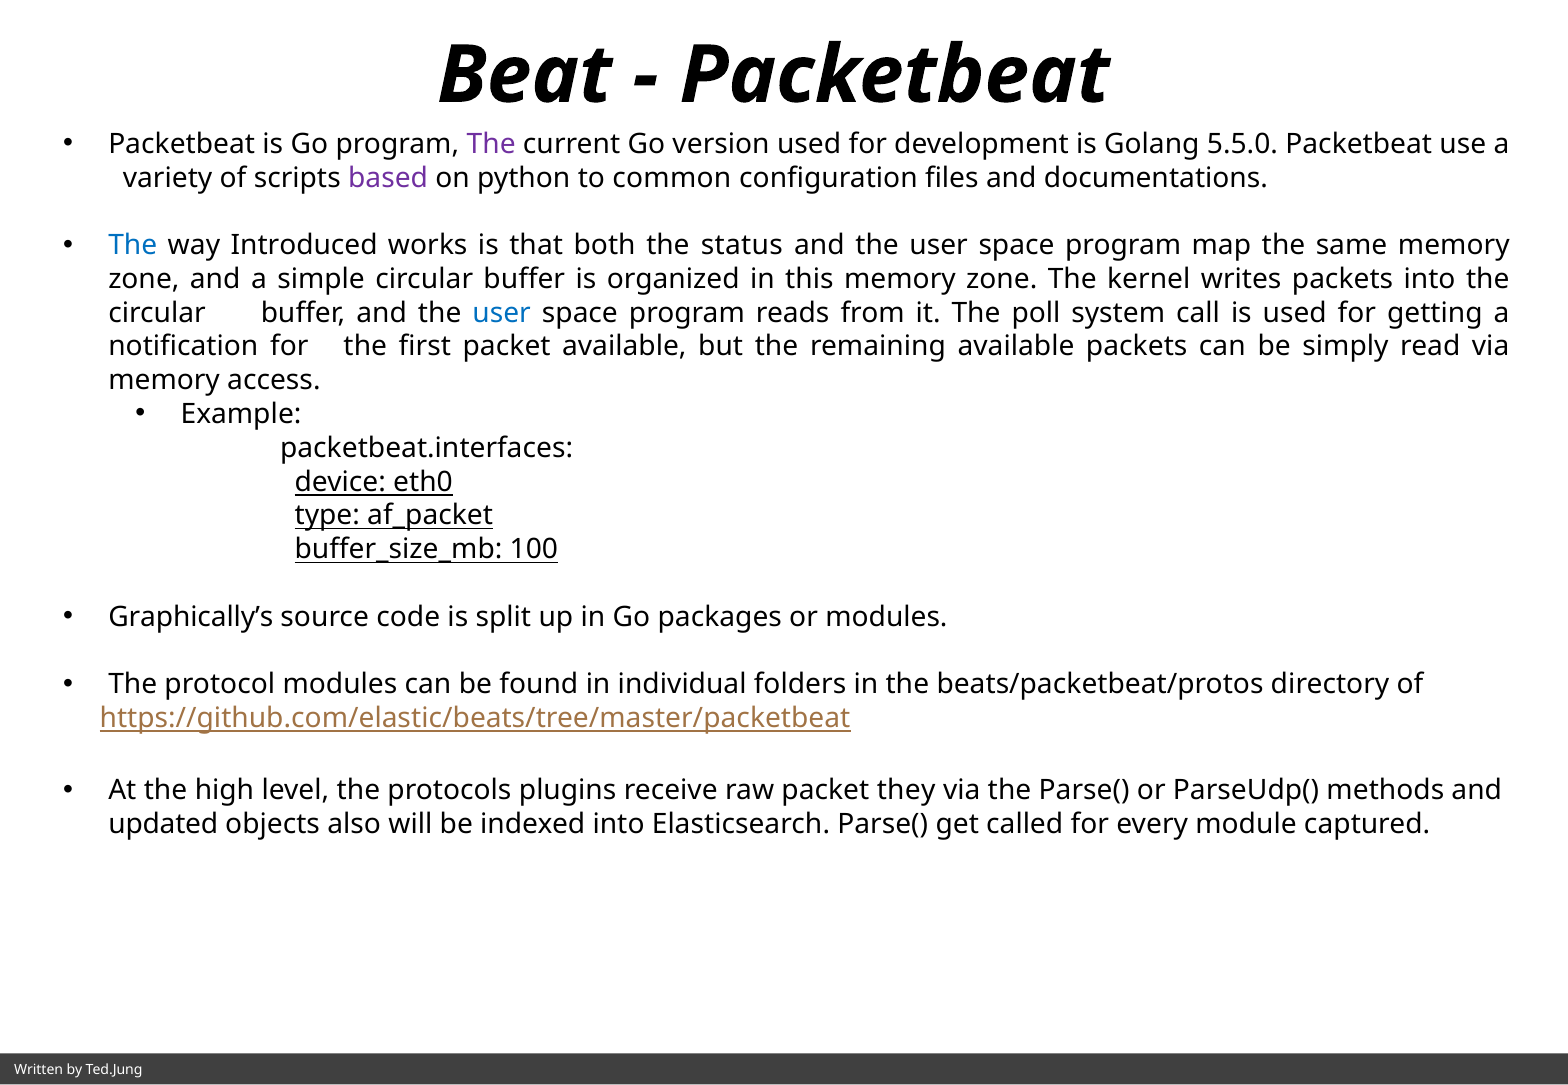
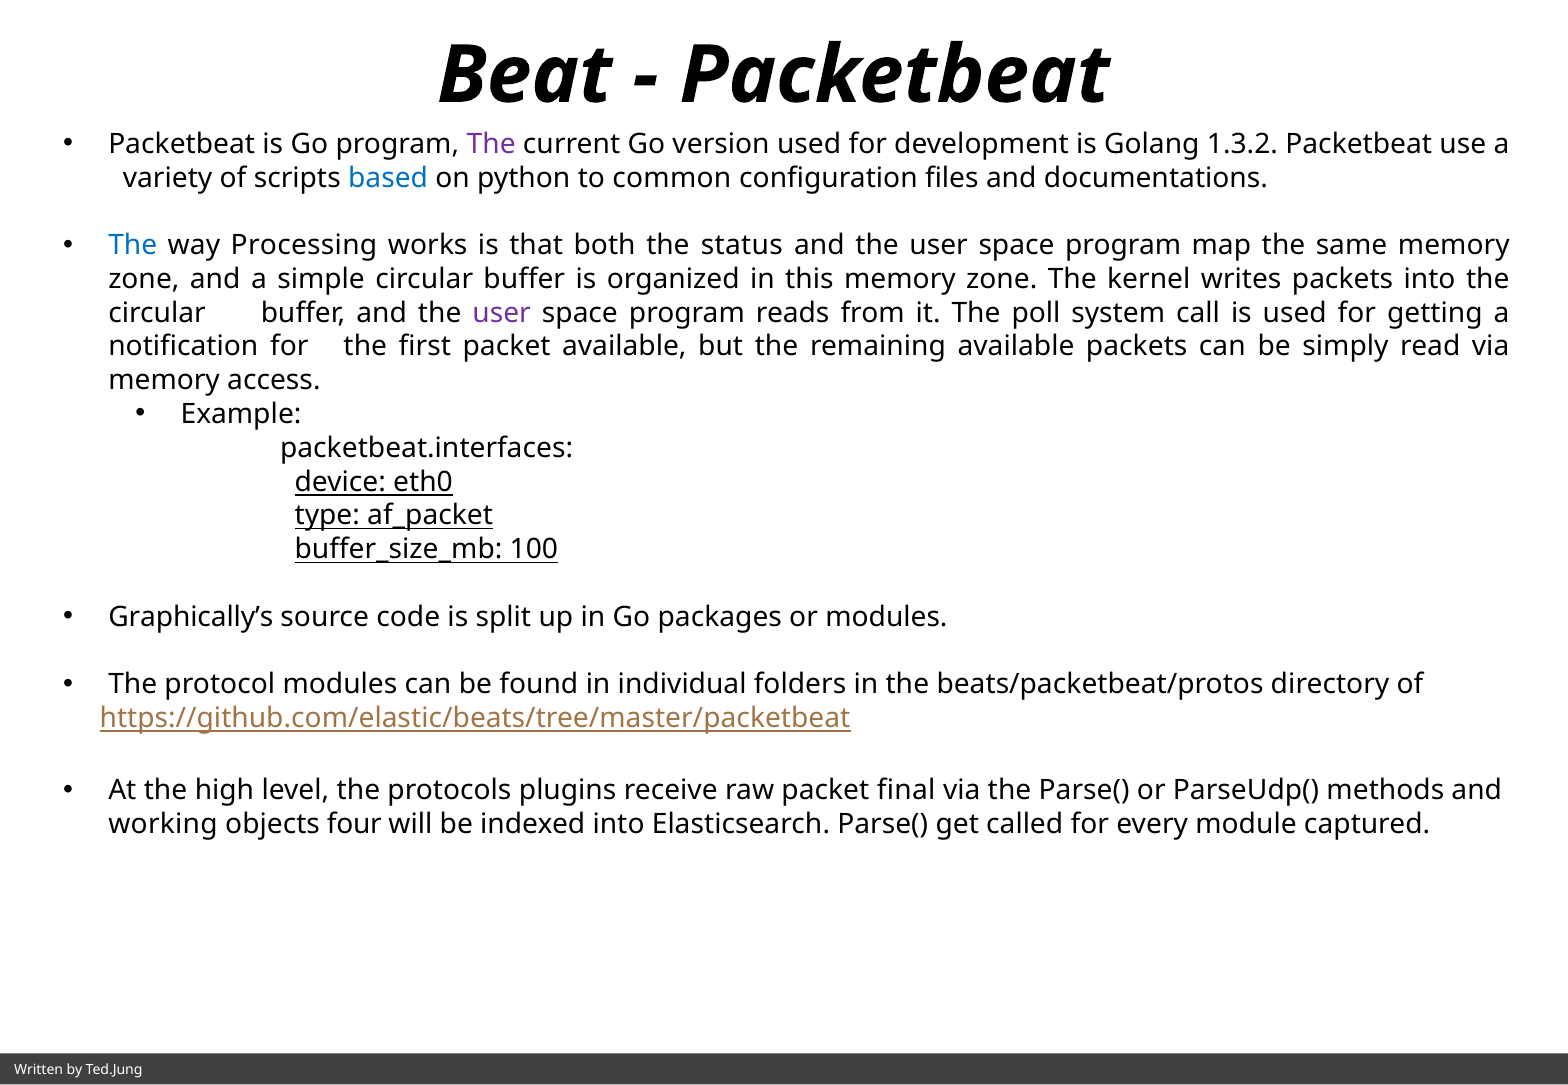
5.5.0: 5.5.0 -> 1.3.2
based colour: purple -> blue
Introduced: Introduced -> Processing
user at (502, 313) colour: blue -> purple
they: they -> final
updated: updated -> working
also: also -> four
